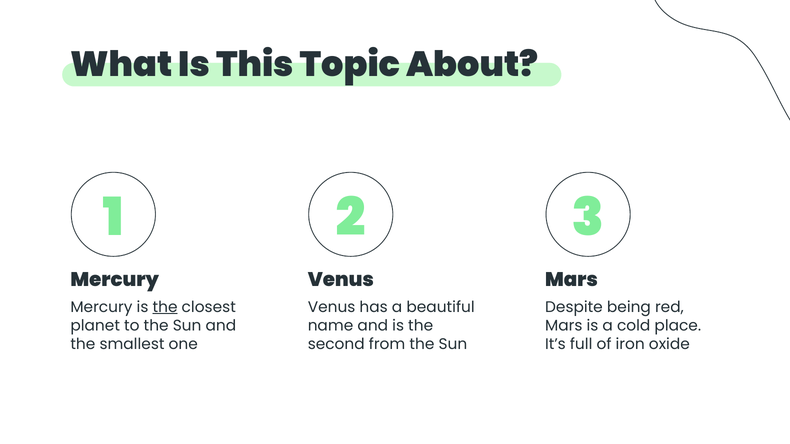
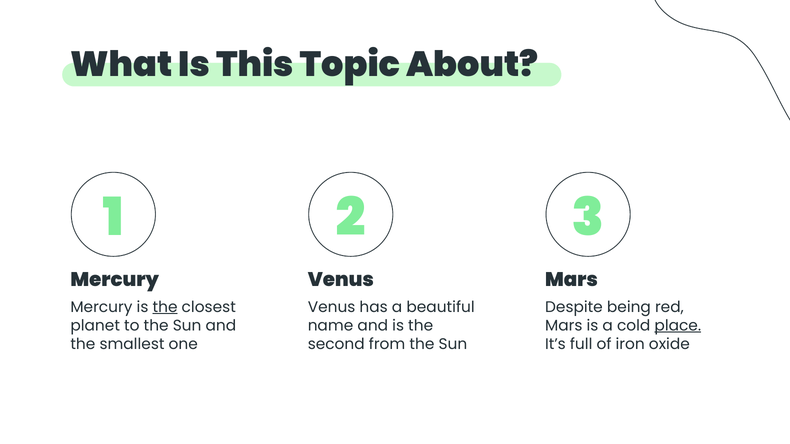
place underline: none -> present
